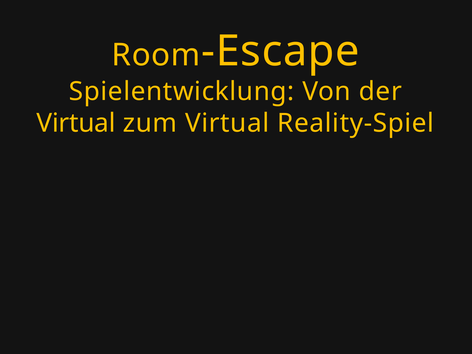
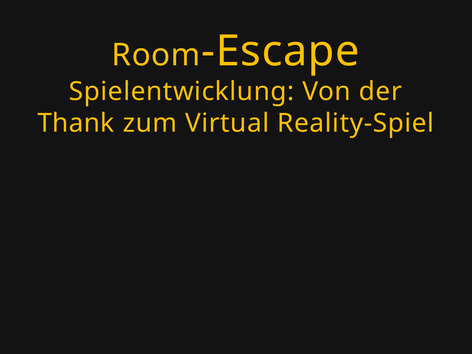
Virtual at (76, 123): Virtual -> Thank
